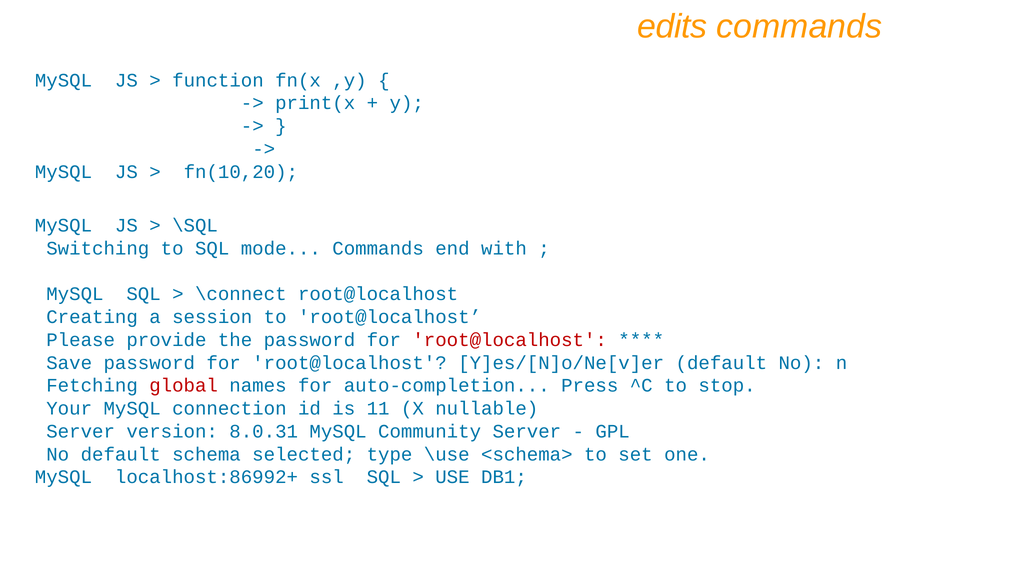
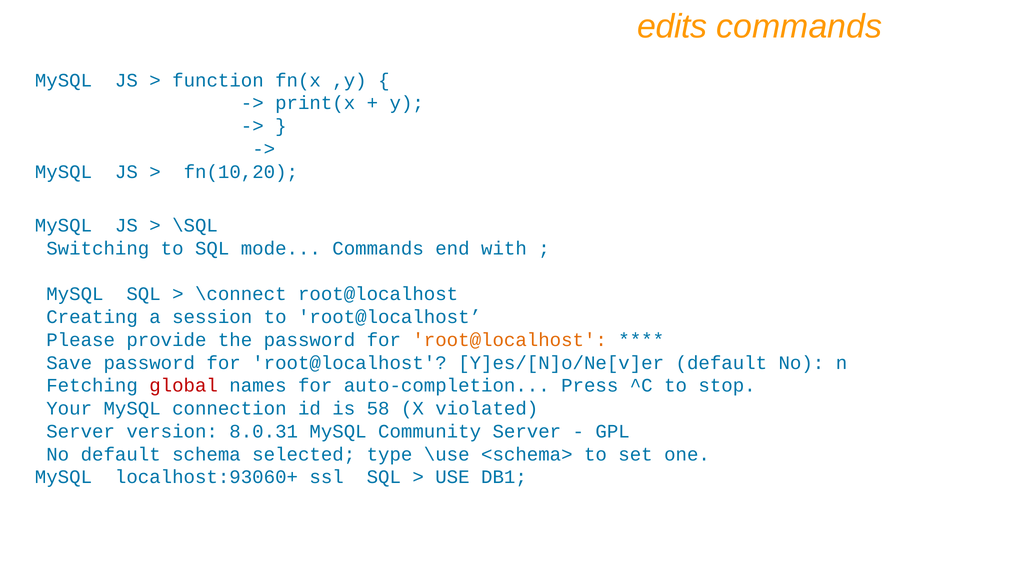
root@localhost at (510, 340) colour: red -> orange
11: 11 -> 58
nullable: nullable -> violated
localhost:86992+: localhost:86992+ -> localhost:93060+
